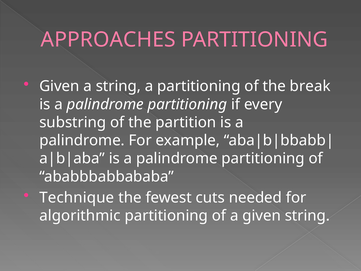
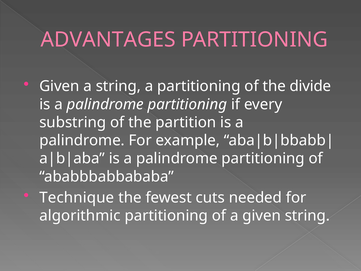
APPROACHES: APPROACHES -> ADVANTAGES
break: break -> divide
